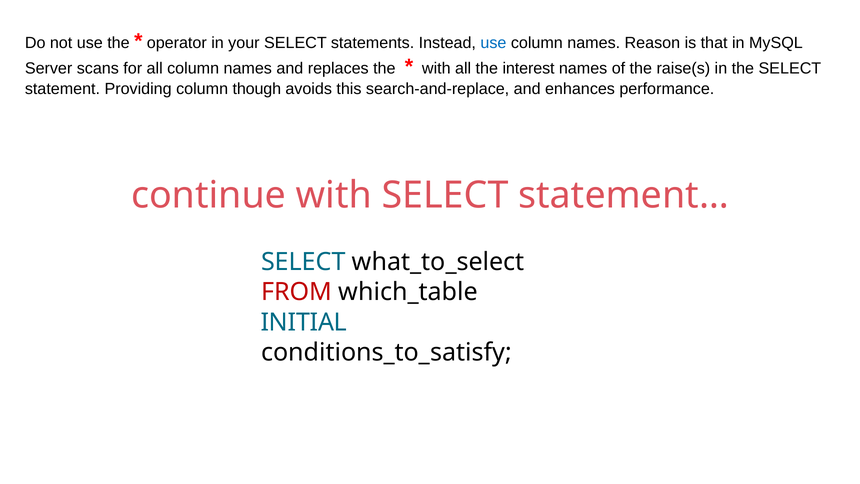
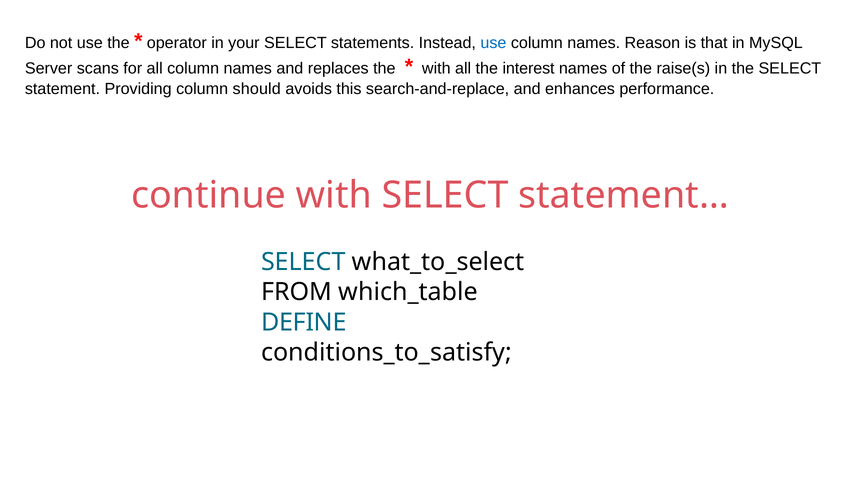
though: though -> should
FROM colour: red -> black
INITIAL: INITIAL -> DEFINE
